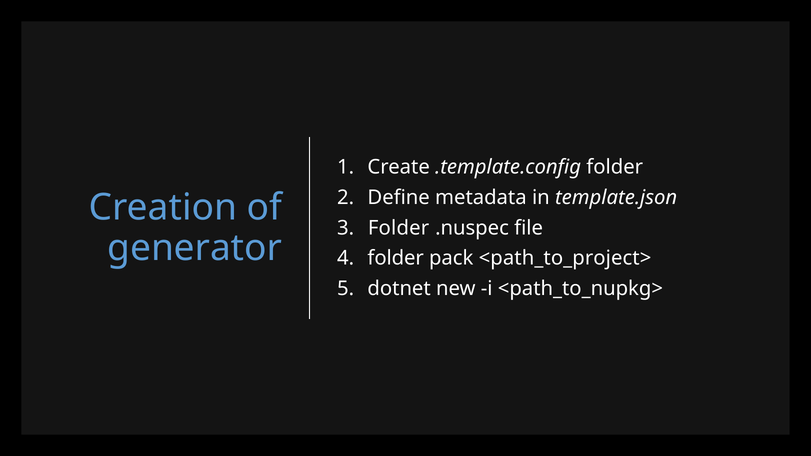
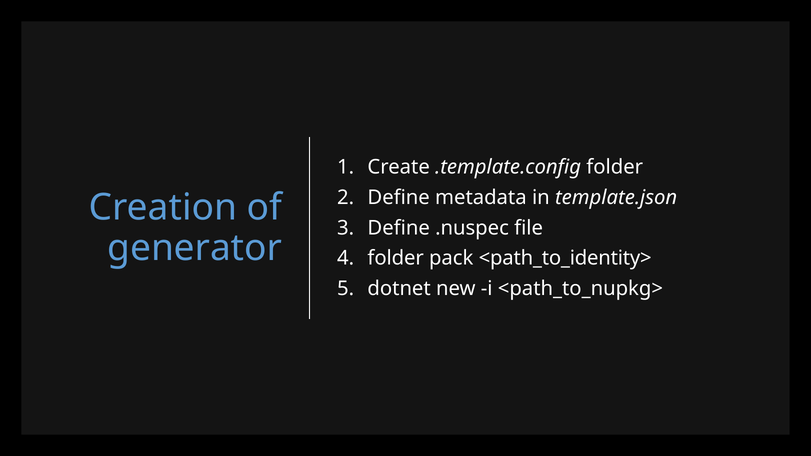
Folder at (399, 228): Folder -> Define
<path_to_project>: <path_to_project> -> <path_to_identity>
